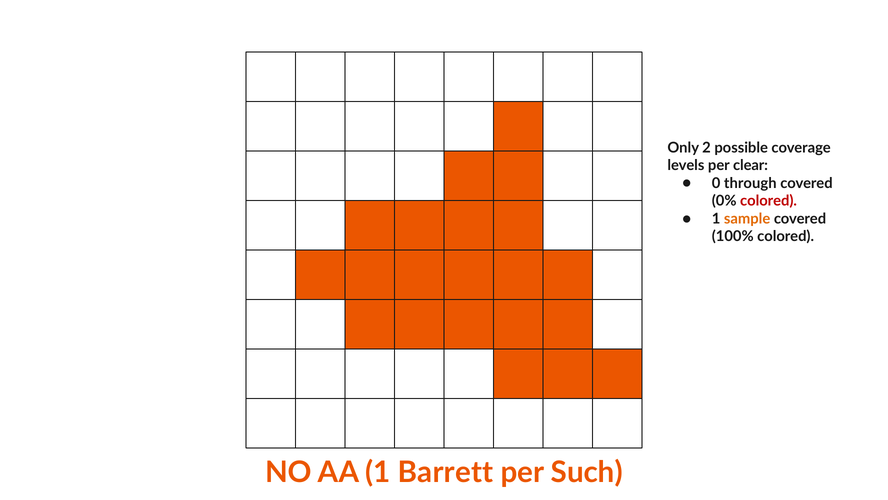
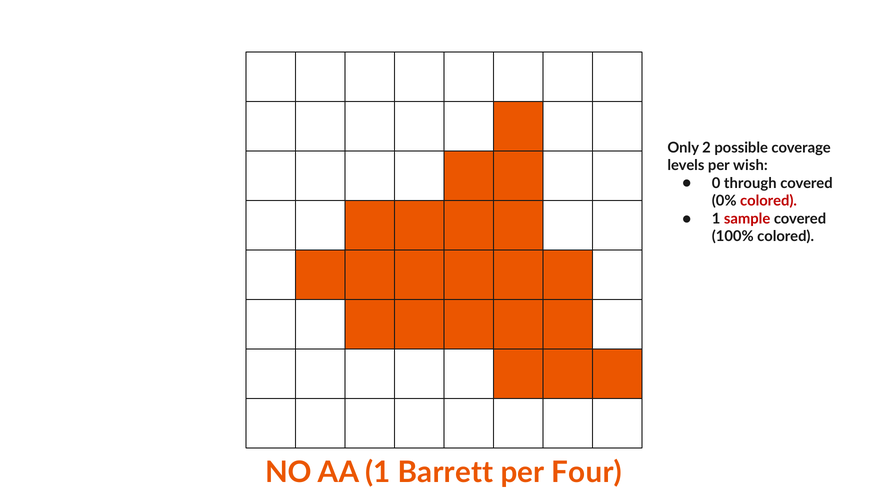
clear: clear -> wish
sample colour: orange -> red
Such: Such -> Four
